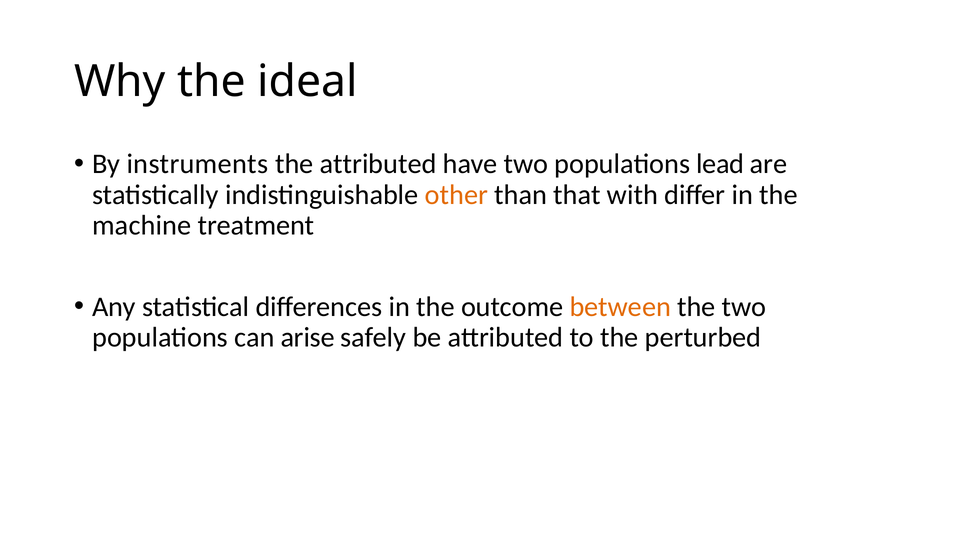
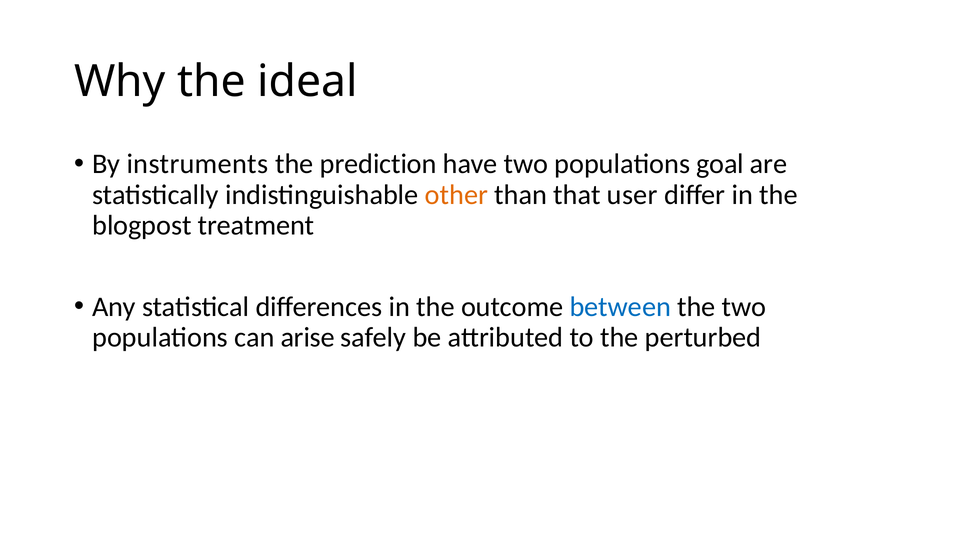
the attributed: attributed -> prediction
lead: lead -> goal
with: with -> user
machine: machine -> blogpost
between colour: orange -> blue
